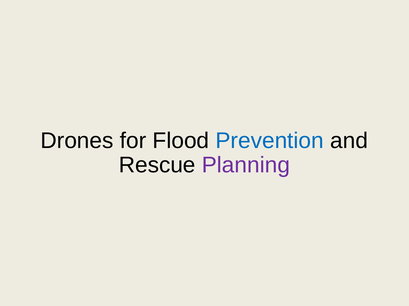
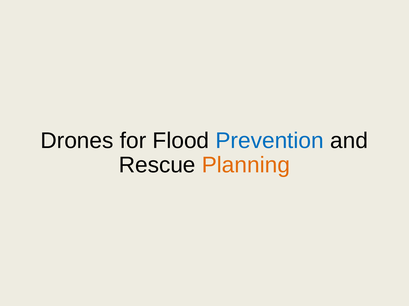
Planning colour: purple -> orange
